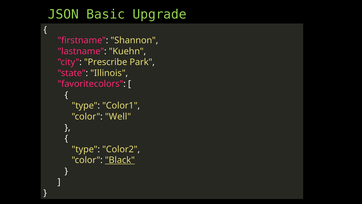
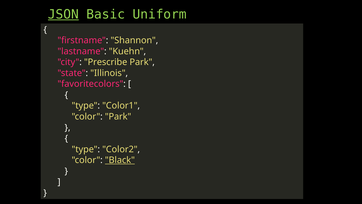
JSON underline: none -> present
Upgrade: Upgrade -> Uniform
color Well: Well -> Park
